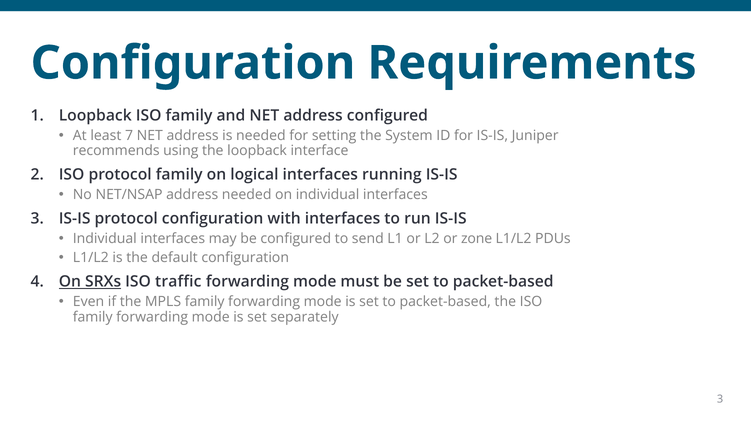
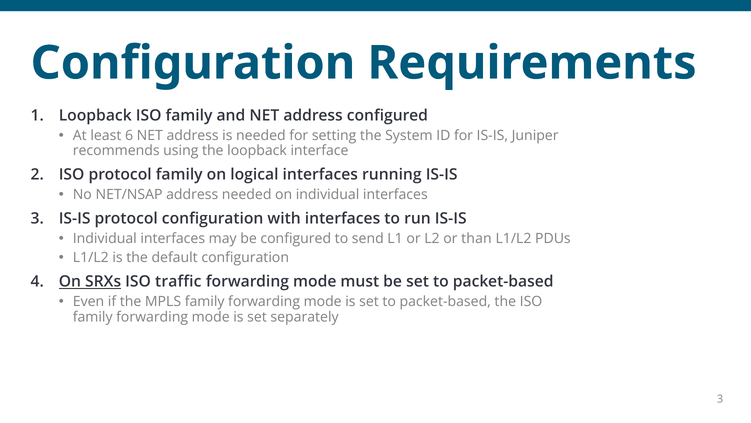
7: 7 -> 6
zone: zone -> than
